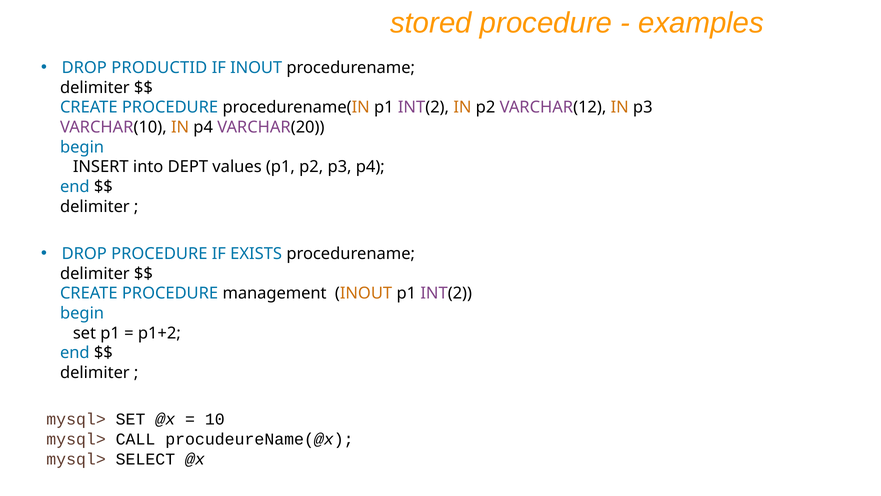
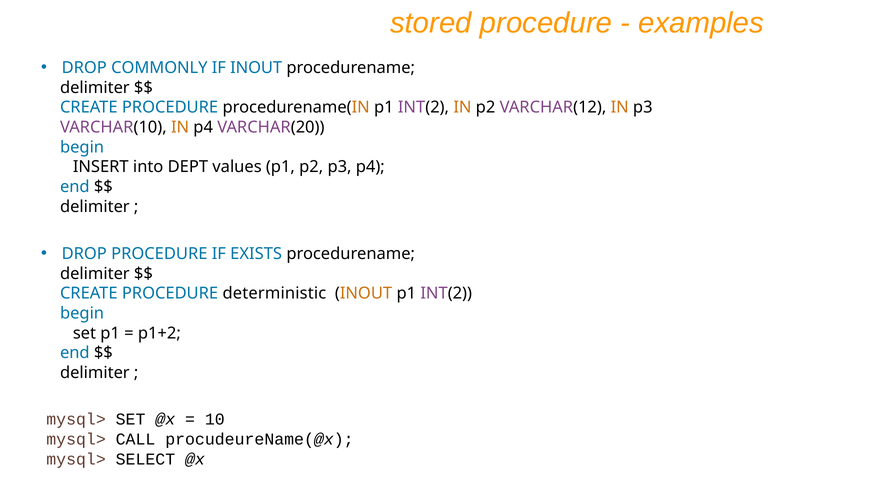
PRODUCTID: PRODUCTID -> COMMONLY
management: management -> deterministic
